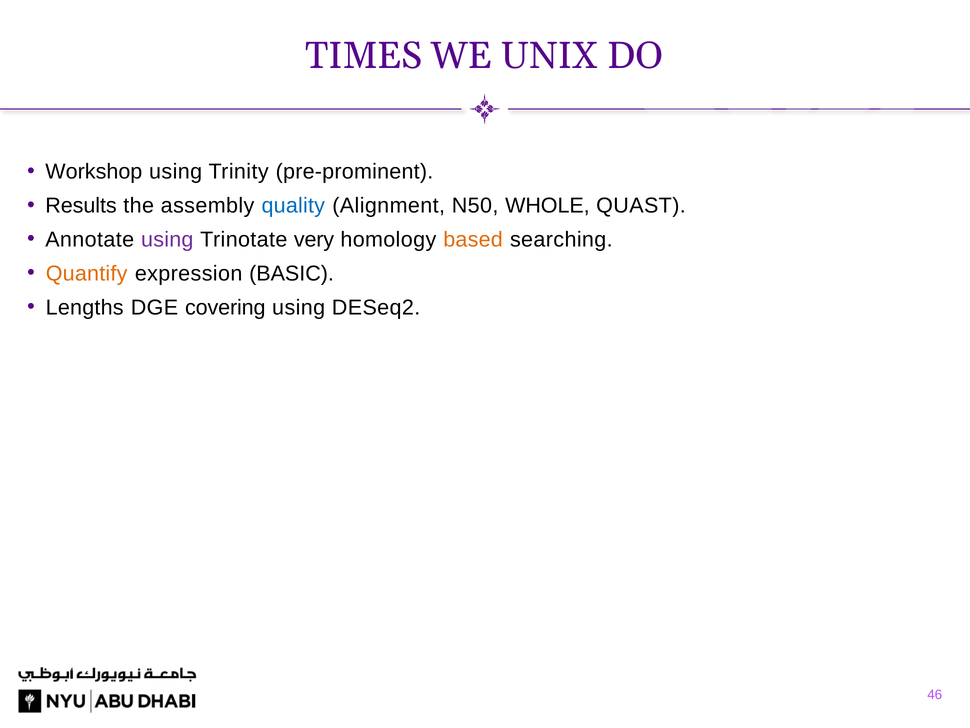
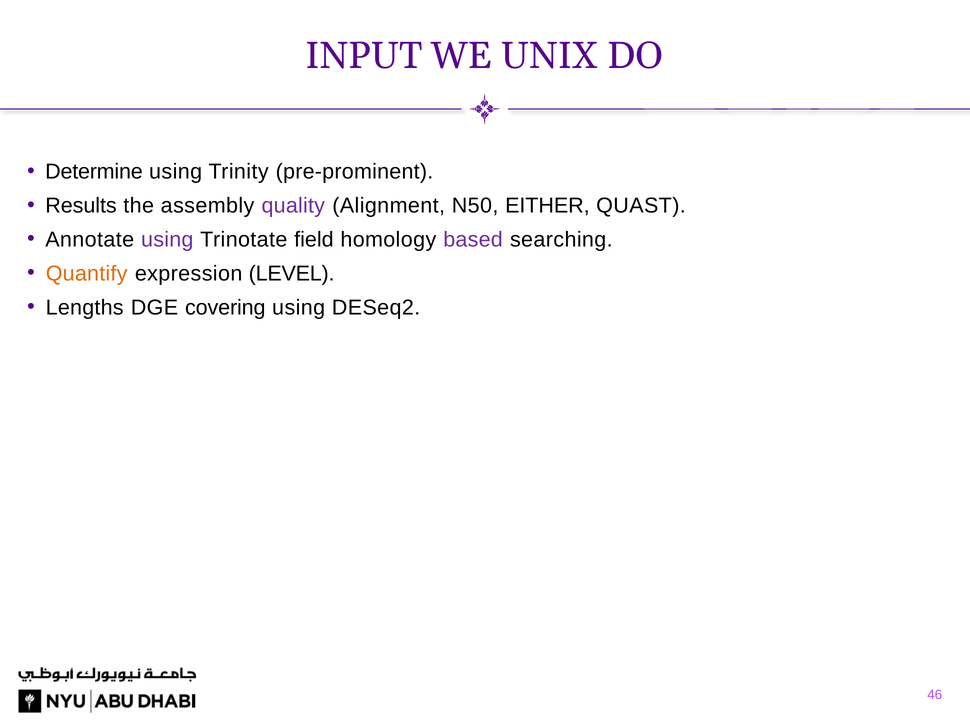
TIMES: TIMES -> INPUT
Workshop: Workshop -> Determine
quality colour: blue -> purple
WHOLE: WHOLE -> EITHER
very: very -> field
based colour: orange -> purple
BASIC: BASIC -> LEVEL
